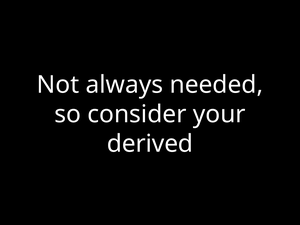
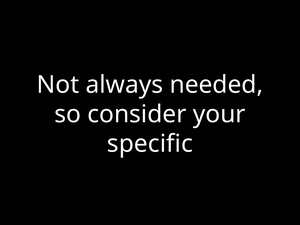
derived: derived -> specific
